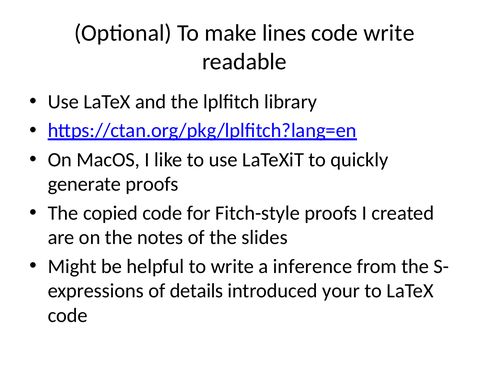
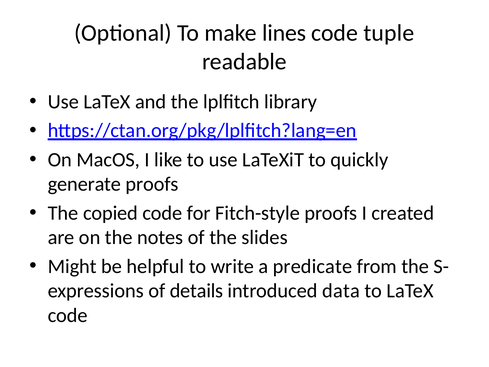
code write: write -> tuple
inference: inference -> predicate
your: your -> data
